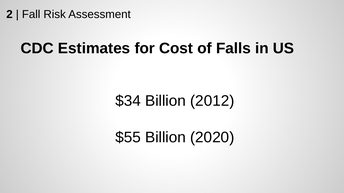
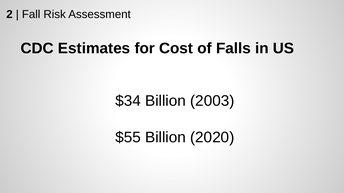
2012: 2012 -> 2003
